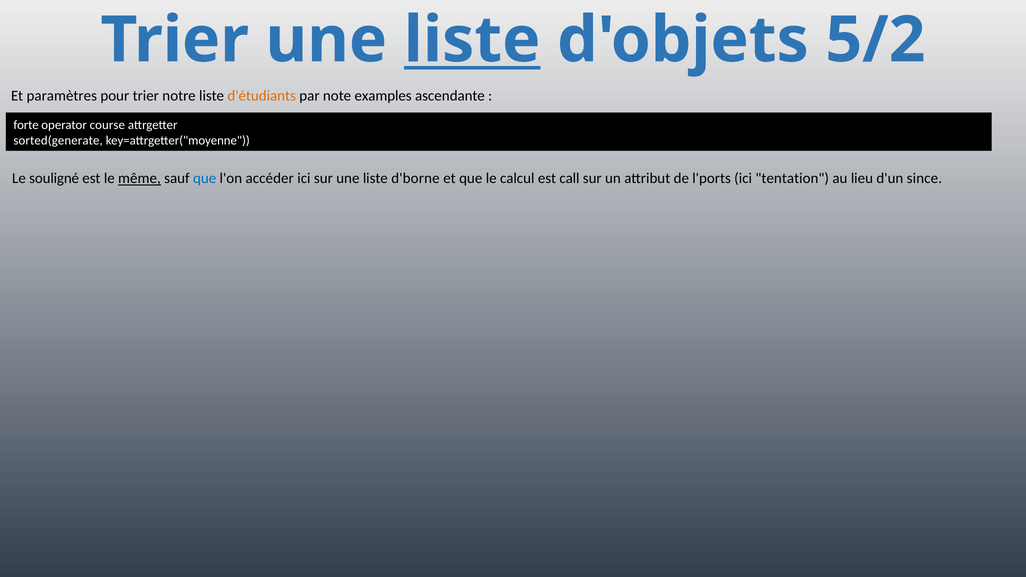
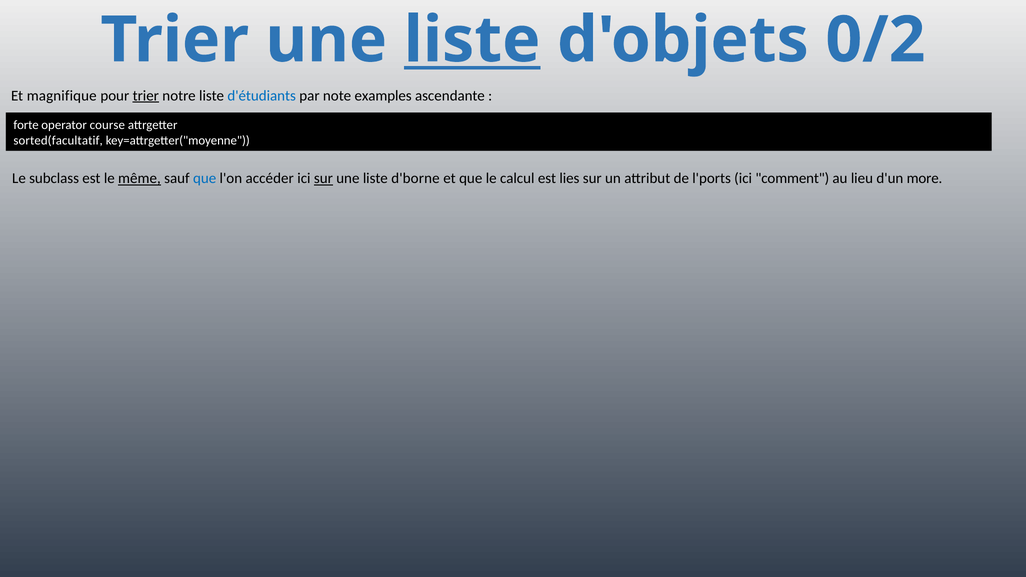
5/2: 5/2 -> 0/2
paramètres: paramètres -> magnifique
trier at (146, 96) underline: none -> present
d'étudiants colour: orange -> blue
sorted(generate: sorted(generate -> sorted(facultatif
souligné: souligné -> subclass
sur at (323, 179) underline: none -> present
call: call -> lies
tentation: tentation -> comment
since: since -> more
